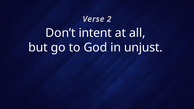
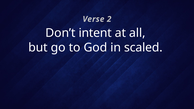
unjust: unjust -> scaled
